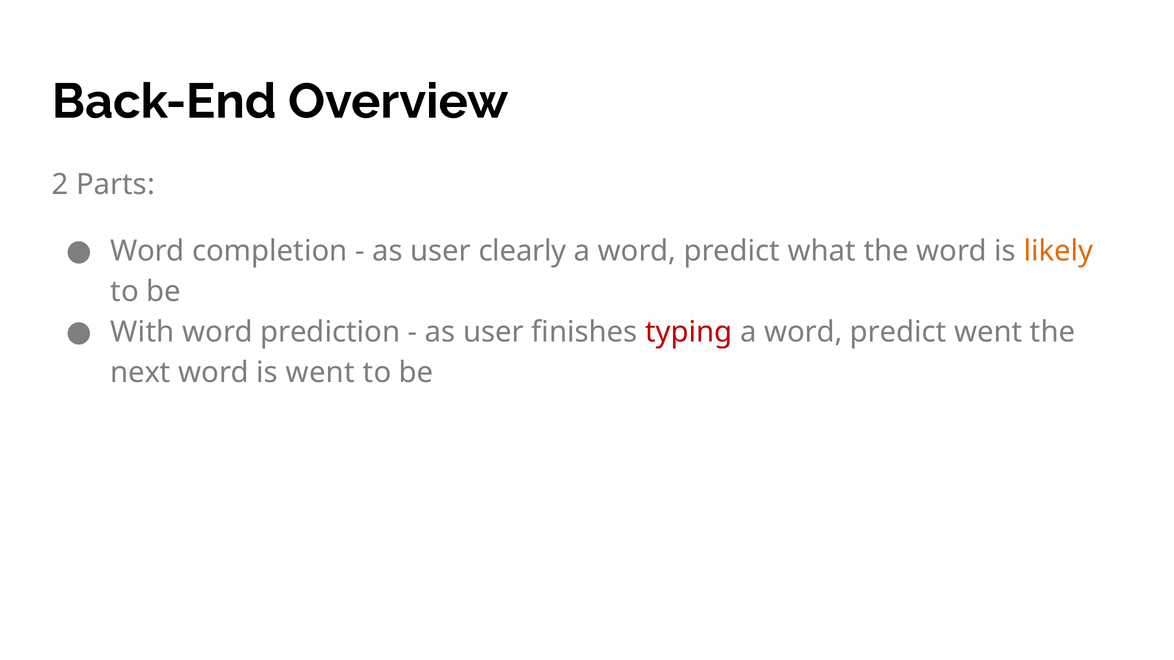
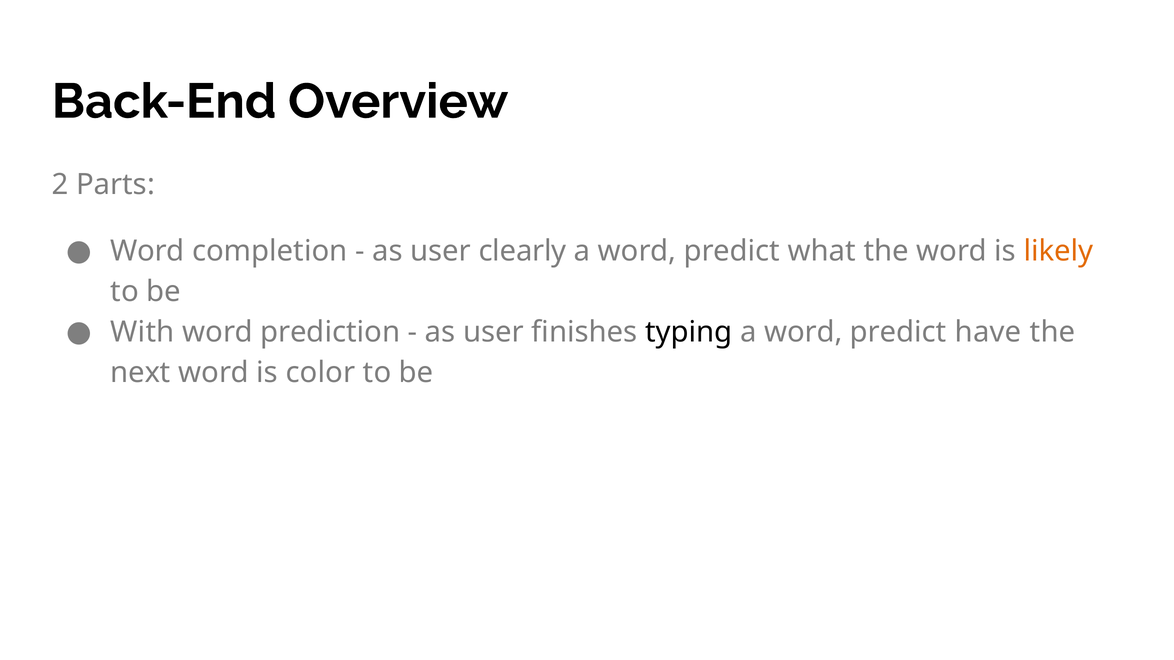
typing colour: red -> black
predict went: went -> have
is went: went -> color
